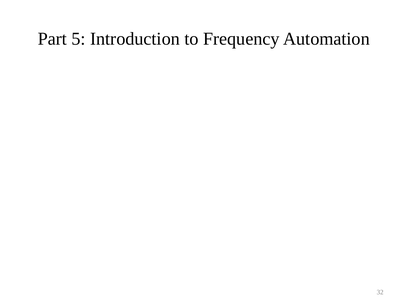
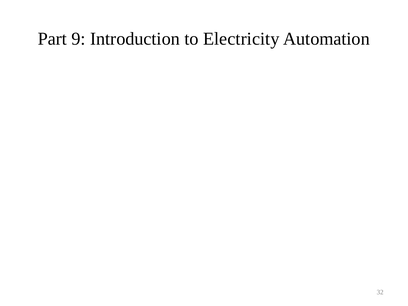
5: 5 -> 9
Frequency: Frequency -> Electricity
